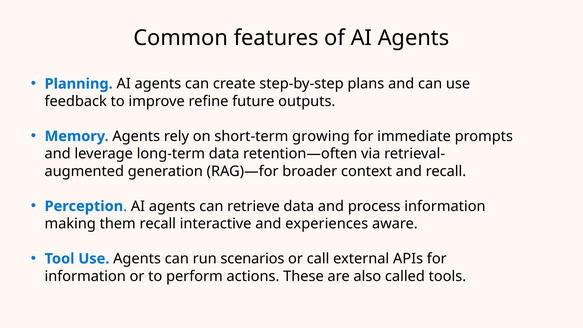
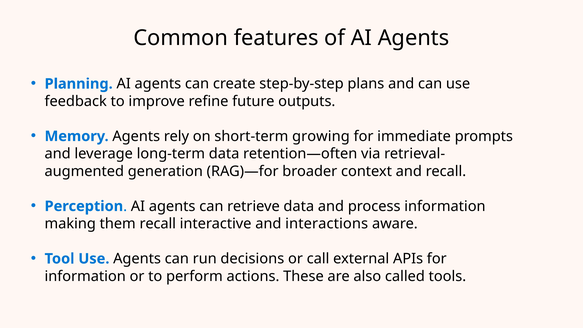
experiences: experiences -> interactions
scenarios: scenarios -> decisions
